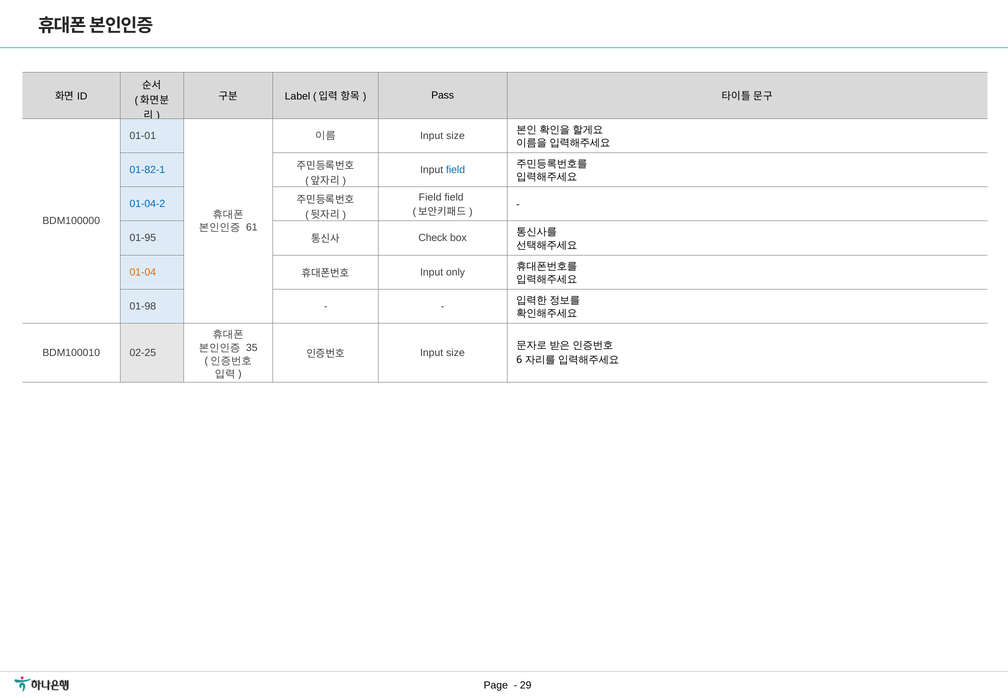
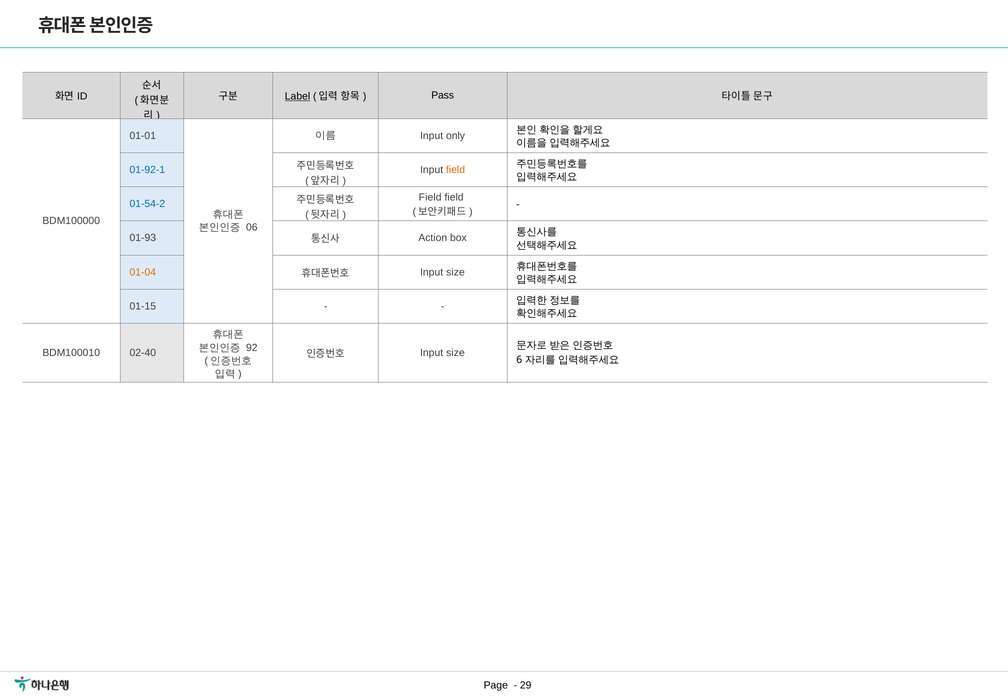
Label underline: none -> present
size at (455, 136): size -> only
01-82-1: 01-82-1 -> 01-92-1
field at (456, 170) colour: blue -> orange
01-04-2: 01-04-2 -> 01-54-2
61: 61 -> 06
01-95: 01-95 -> 01-93
Check: Check -> Action
only at (456, 272): only -> size
01-98: 01-98 -> 01-15
35: 35 -> 92
02-25: 02-25 -> 02-40
